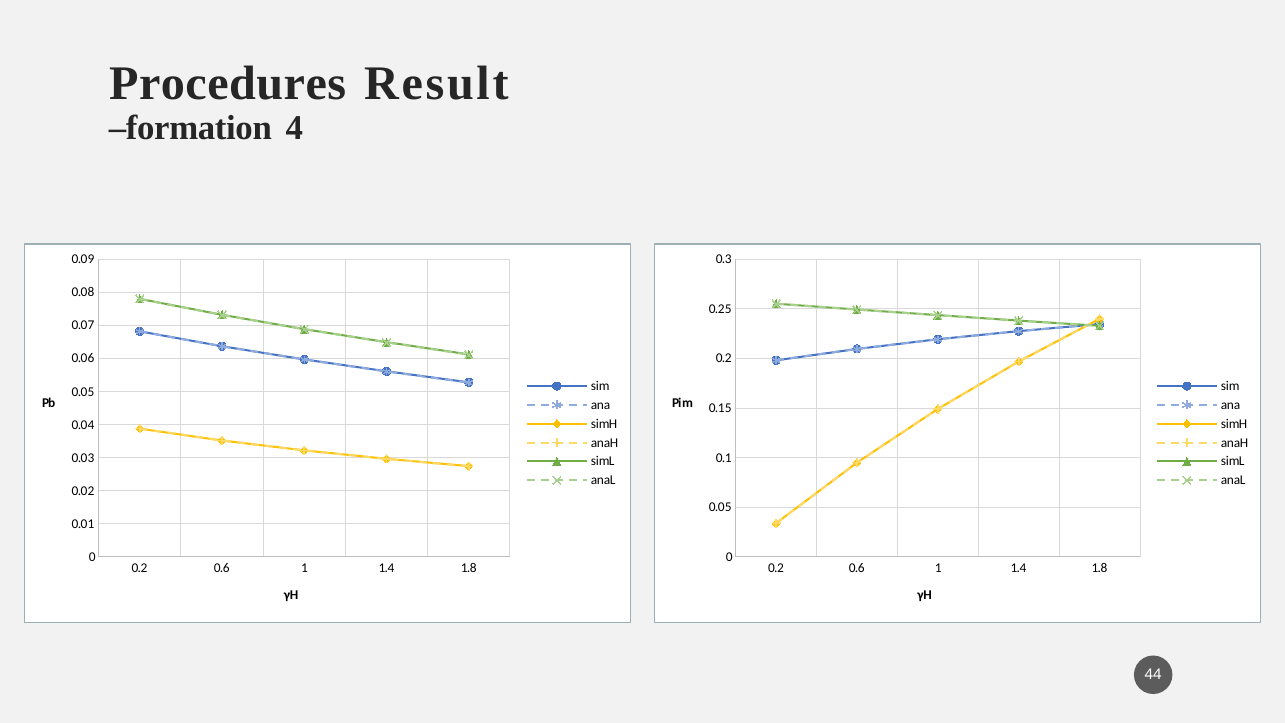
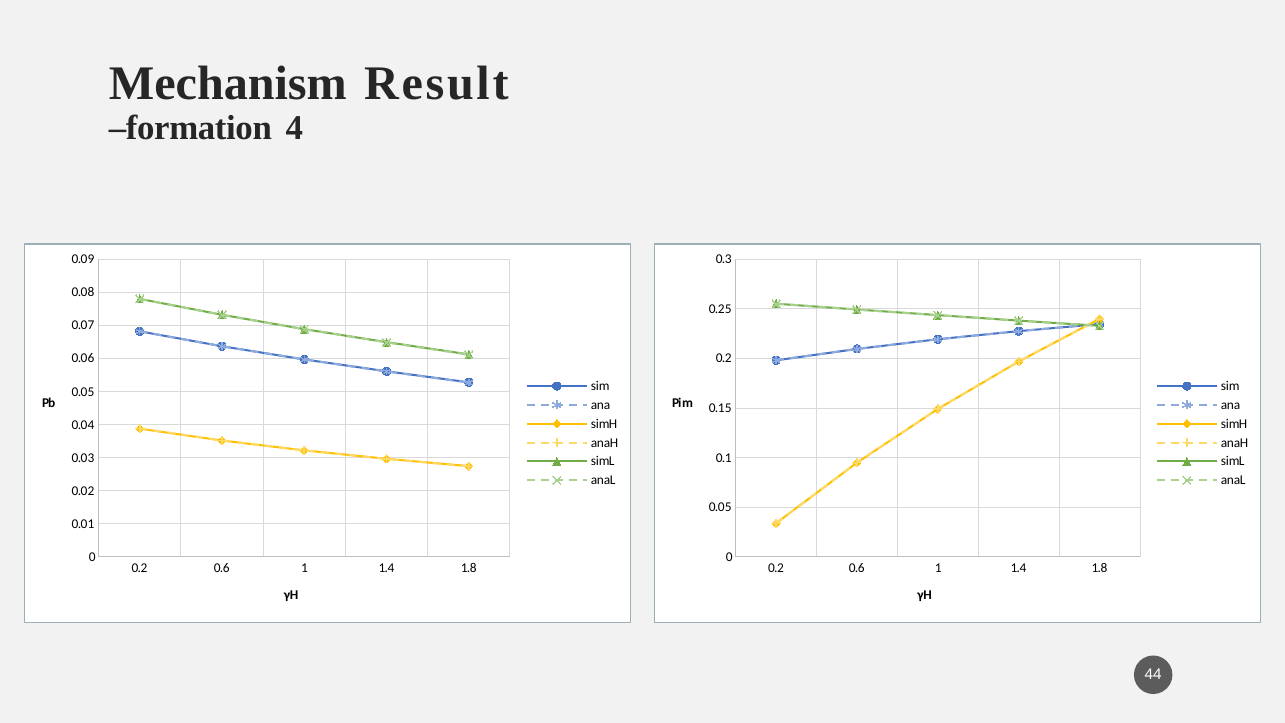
Procedures: Procedures -> Mechanism
